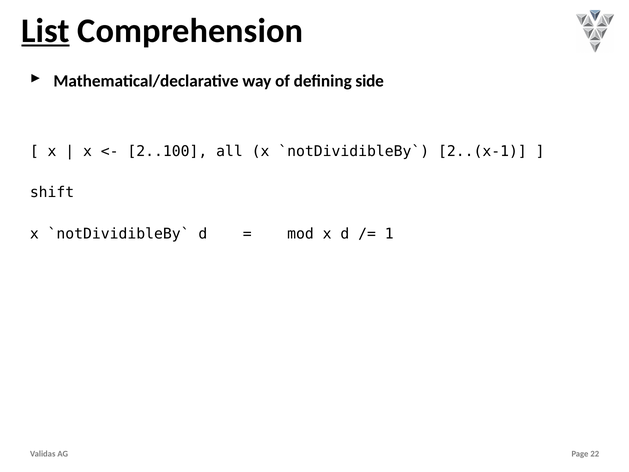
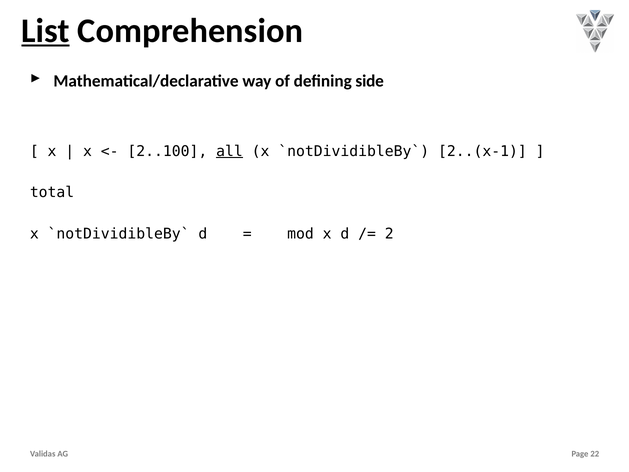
all underline: none -> present
shift: shift -> total
1: 1 -> 2
